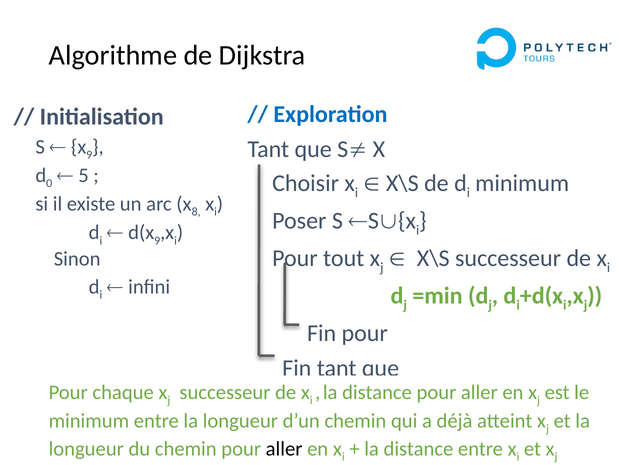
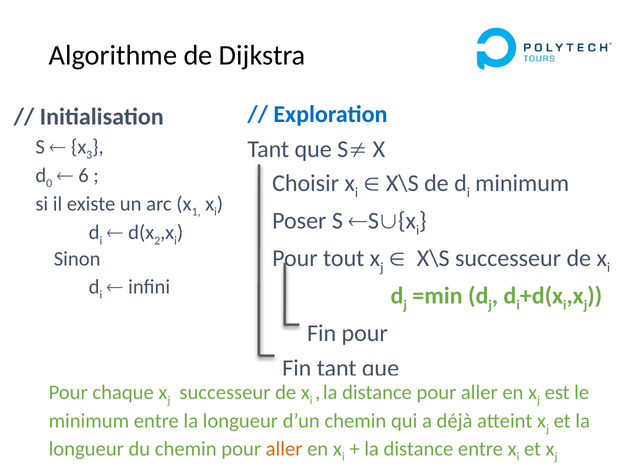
x 9: 9 -> 3
5: 5 -> 6
8: 8 -> 1
9 at (157, 240): 9 -> 2
aller at (284, 448) colour: black -> orange
